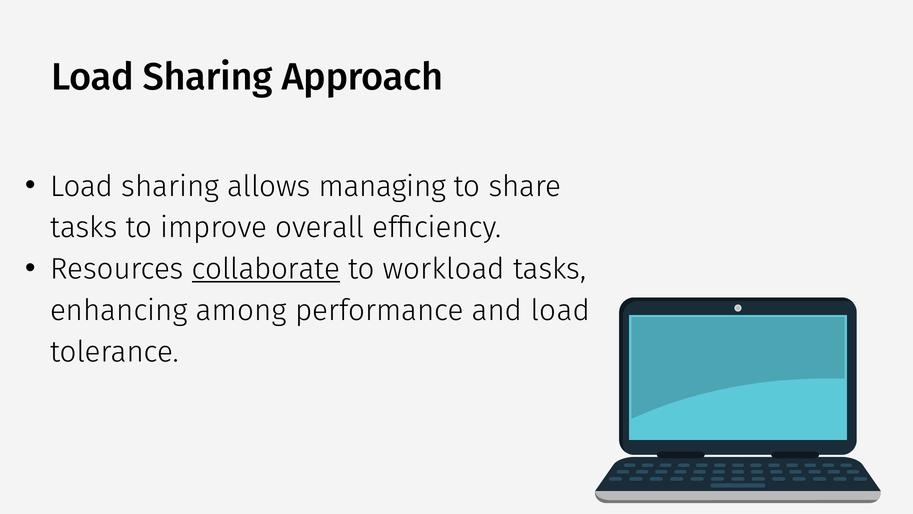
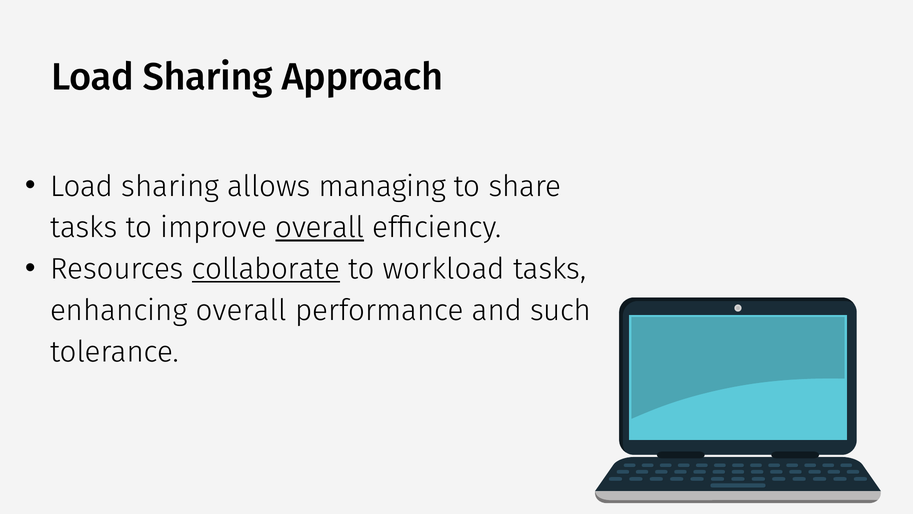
overall at (320, 228) underline: none -> present
enhancing among: among -> overall
and load: load -> such
